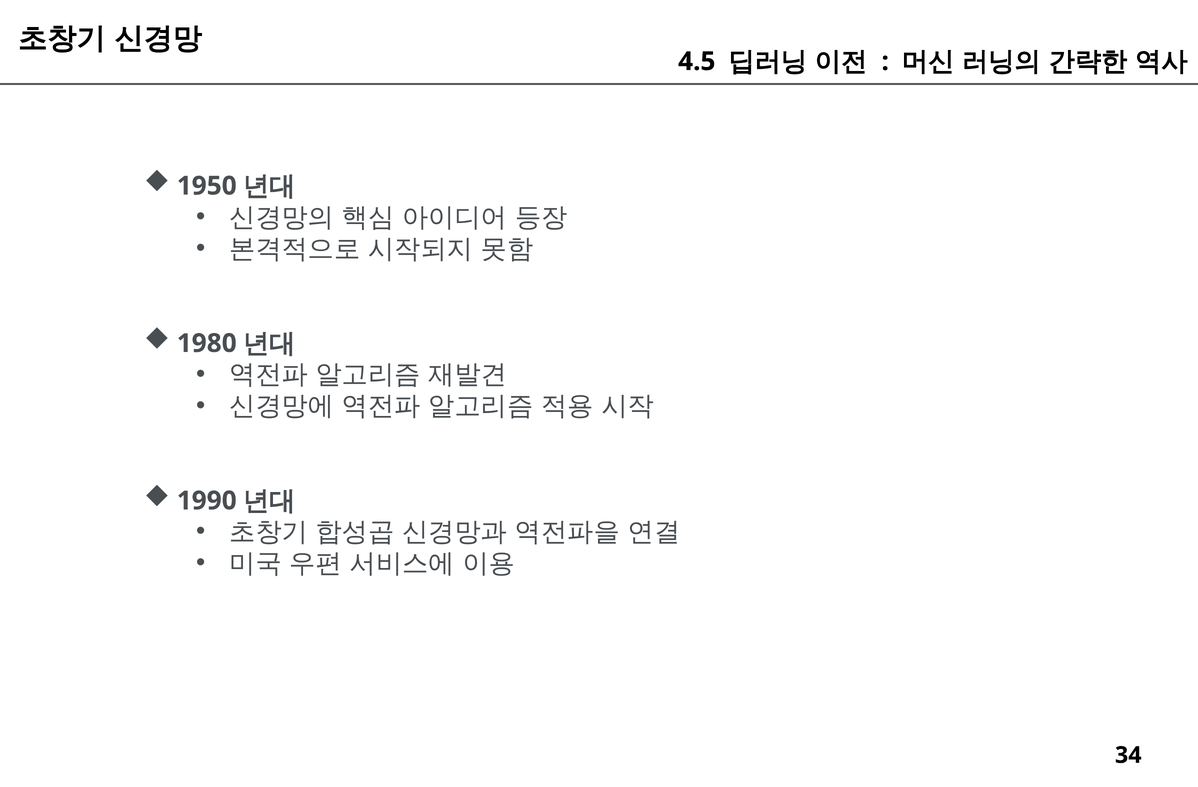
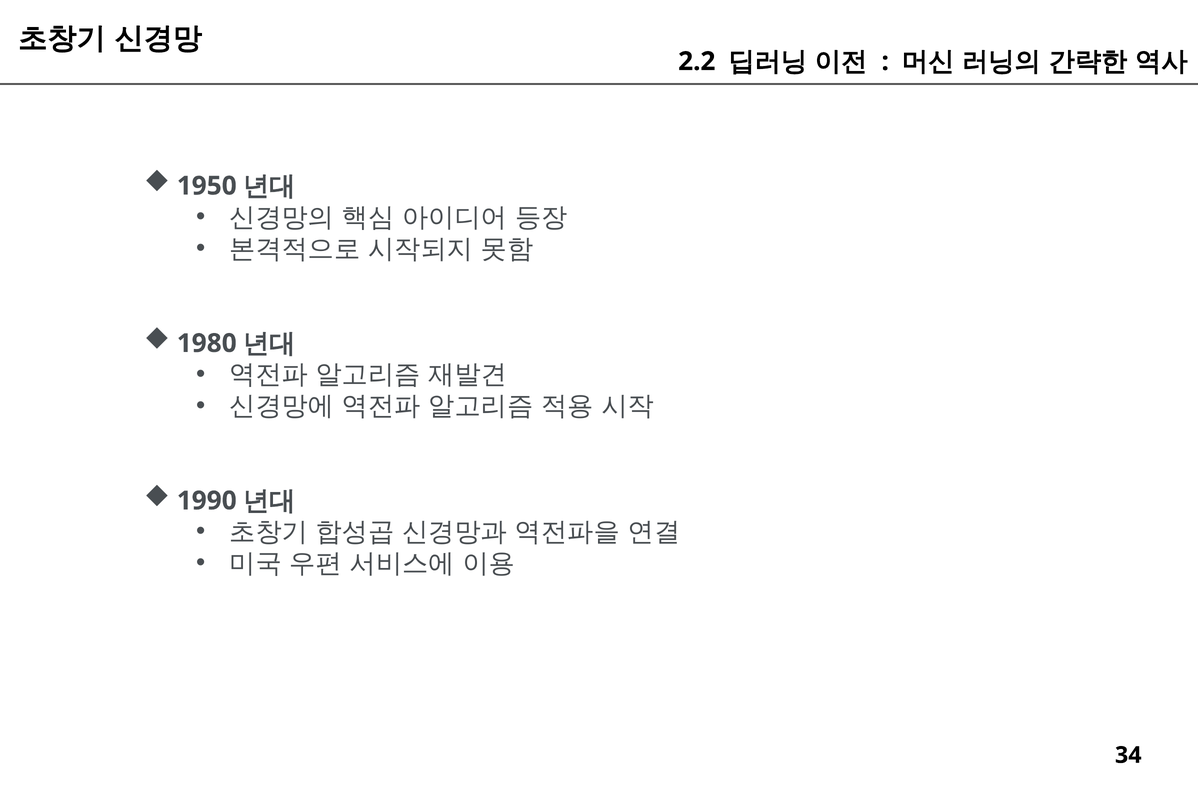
4.5: 4.5 -> 2.2
